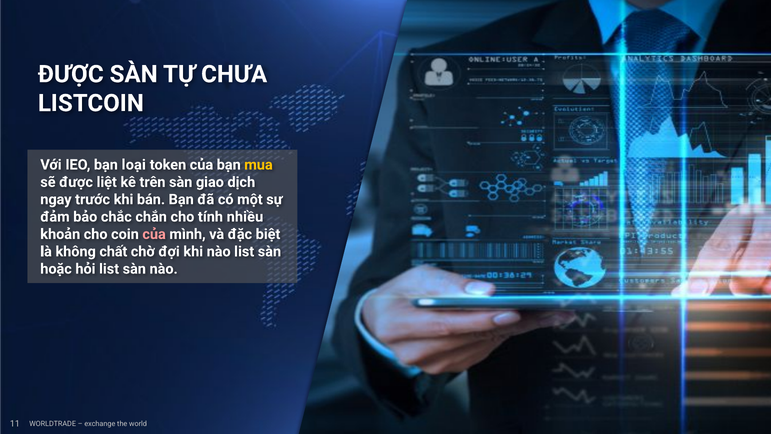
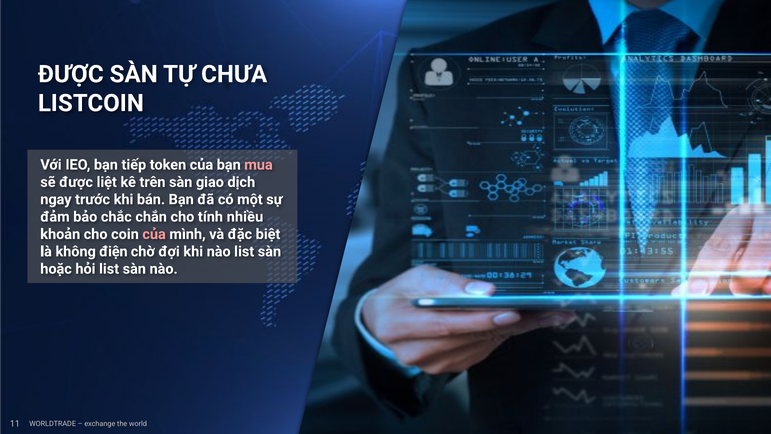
loại: loại -> tiếp
mua colour: yellow -> pink
chất: chất -> điện
